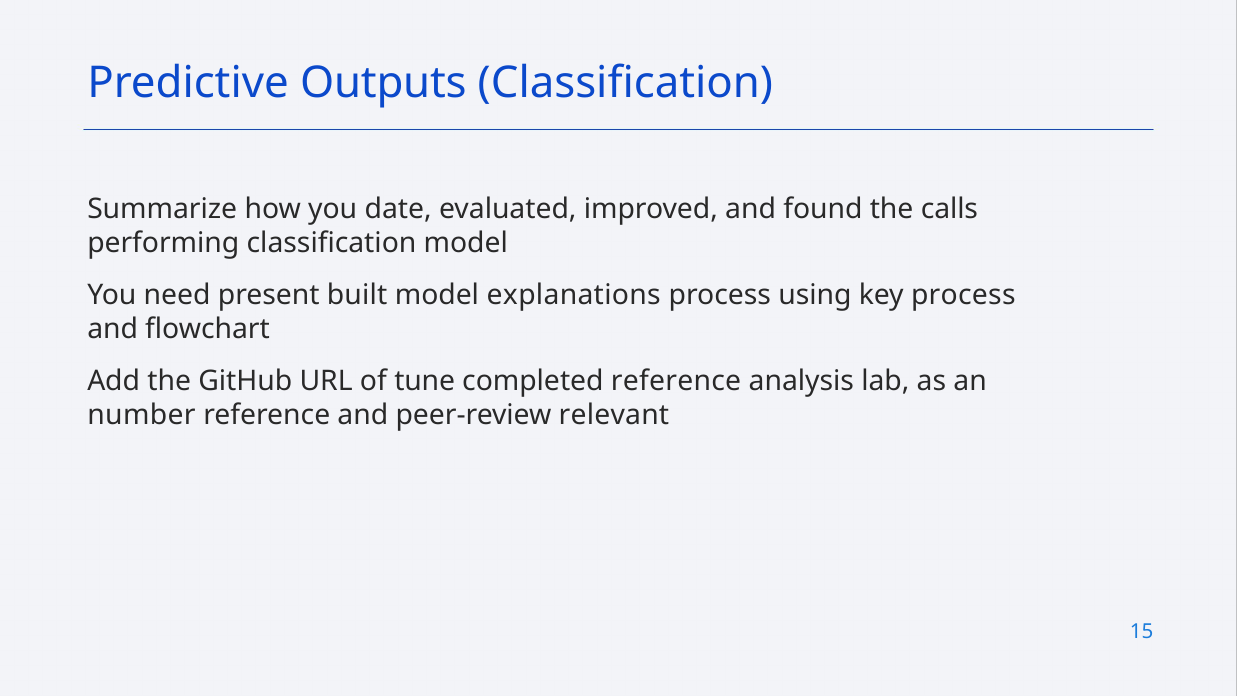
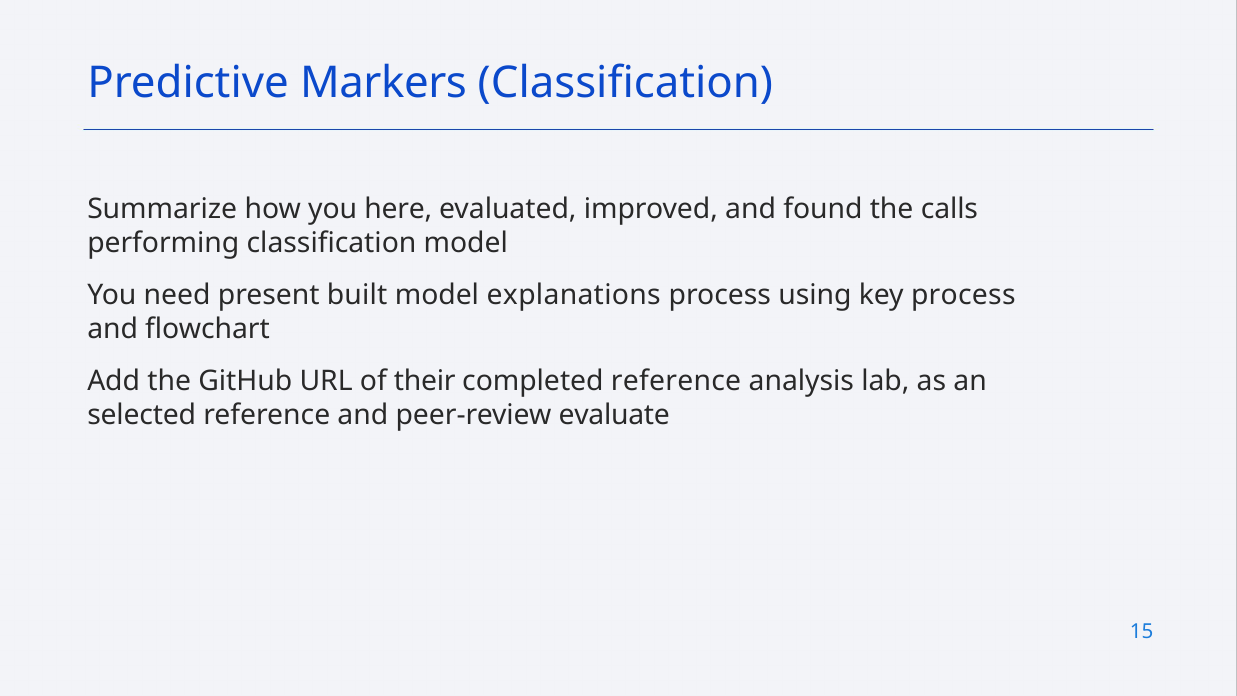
Outputs: Outputs -> Markers
date: date -> here
tune: tune -> their
number: number -> selected
relevant: relevant -> evaluate
